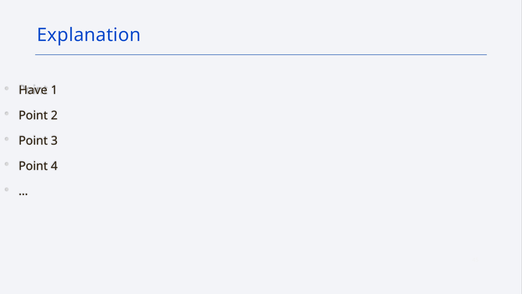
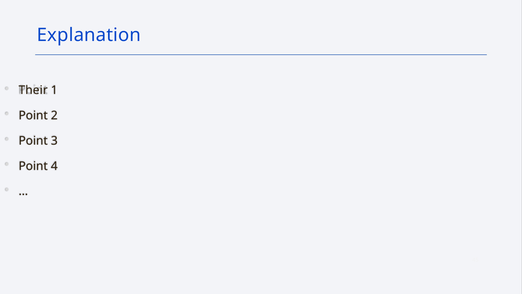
Have: Have -> Their
